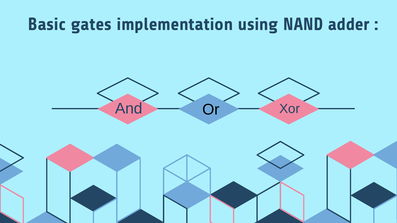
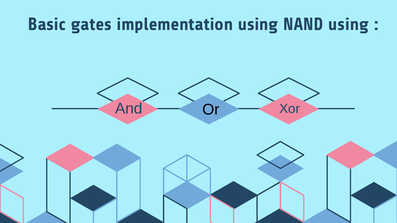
NAND adder: adder -> using
